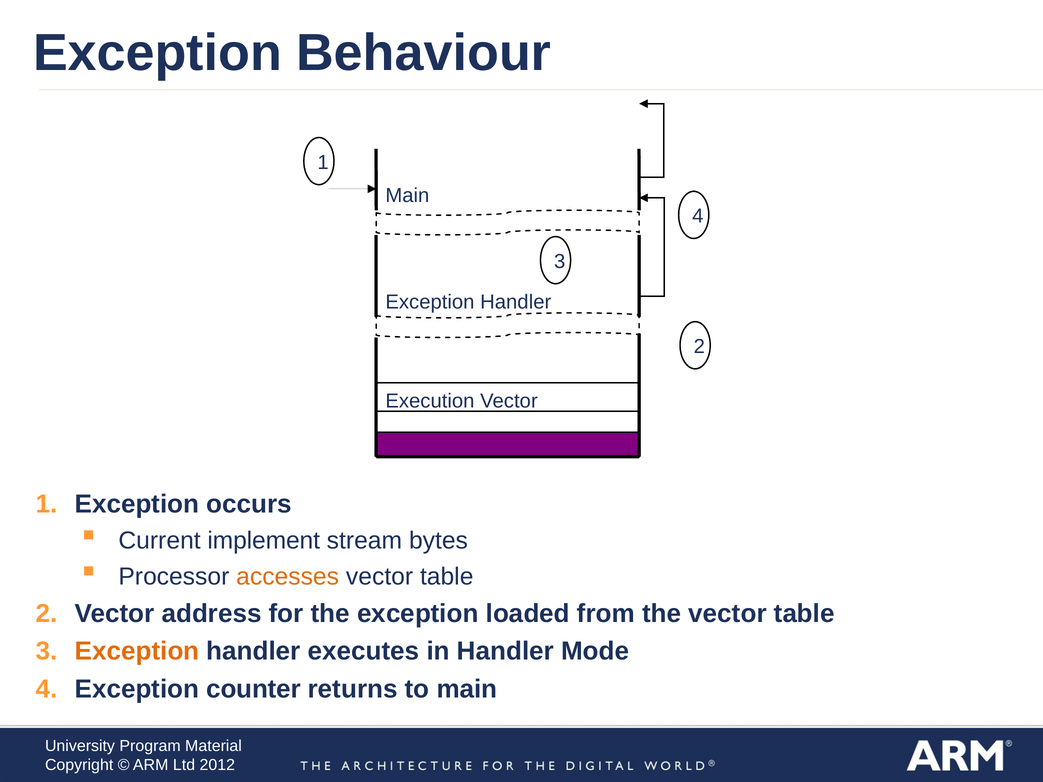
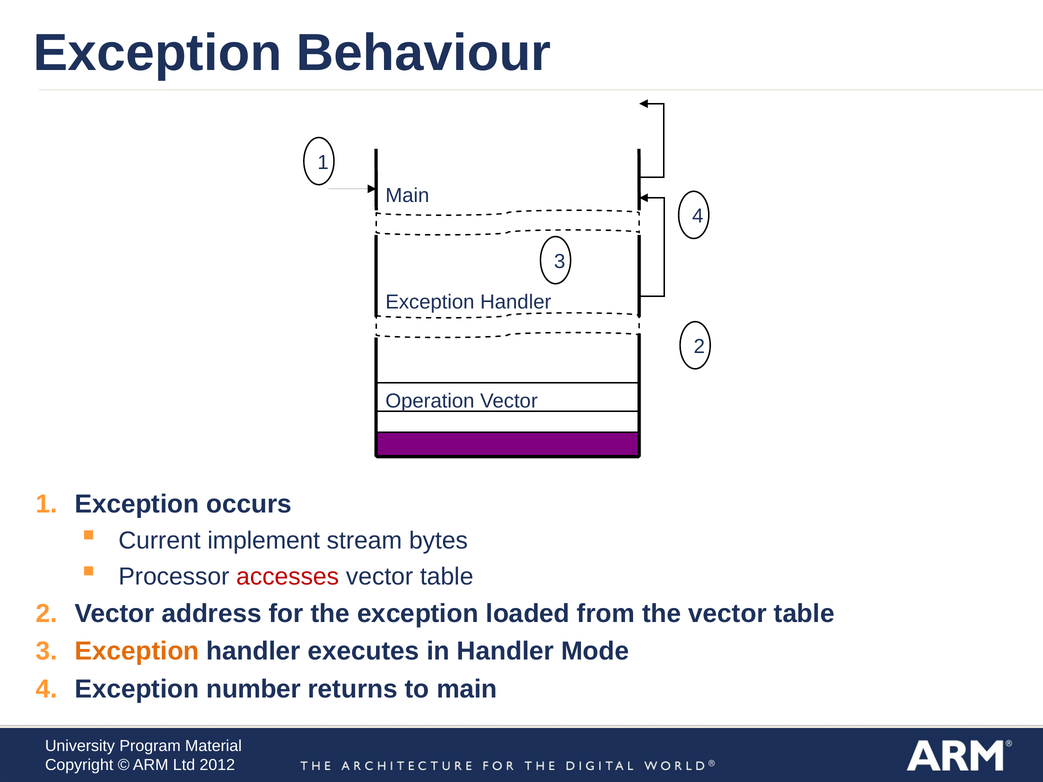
Execution: Execution -> Operation
accesses colour: orange -> red
counter: counter -> number
